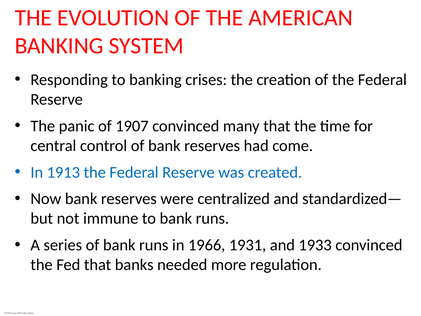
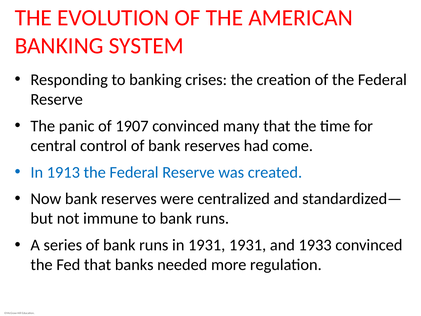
in 1966: 1966 -> 1931
